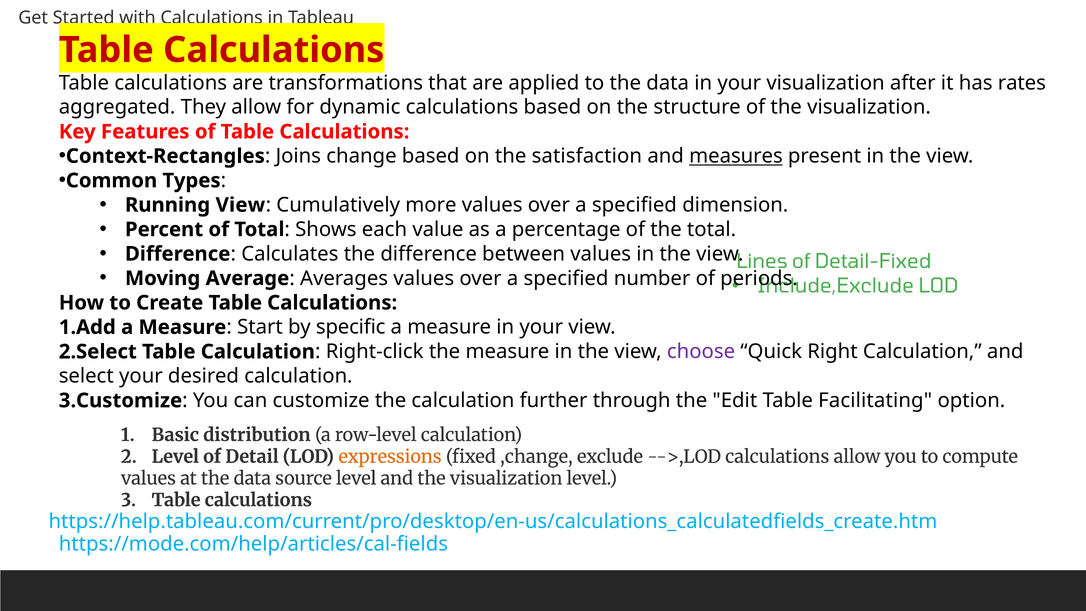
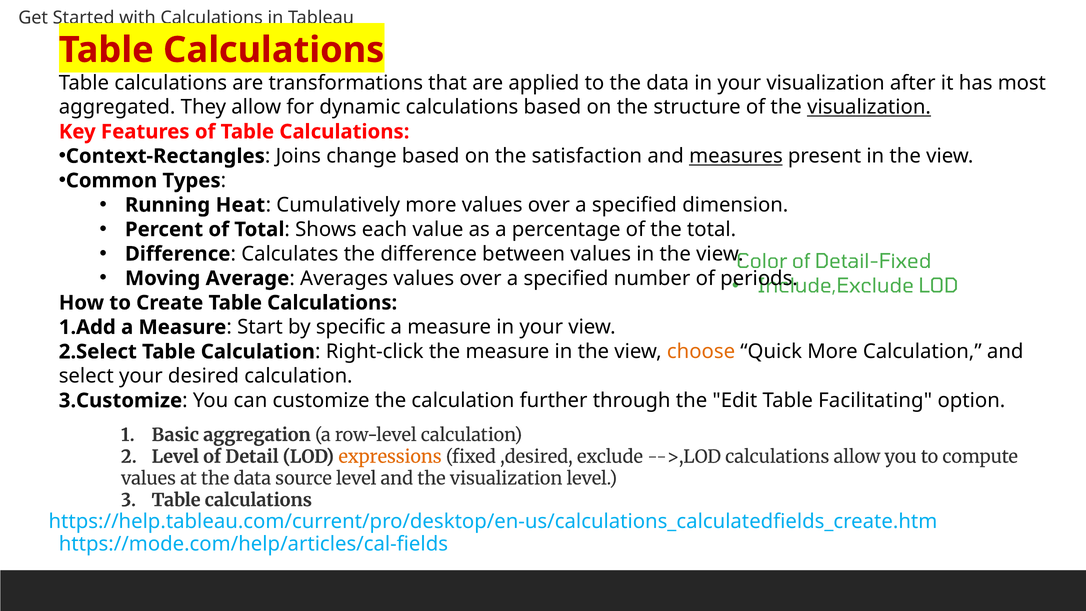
rates: rates -> most
visualization at (869, 107) underline: none -> present
Running View: View -> Heat
Lines: Lines -> Color
choose colour: purple -> orange
Quick Right: Right -> More
distribution: distribution -> aggregation
,change: ,change -> ,desired
